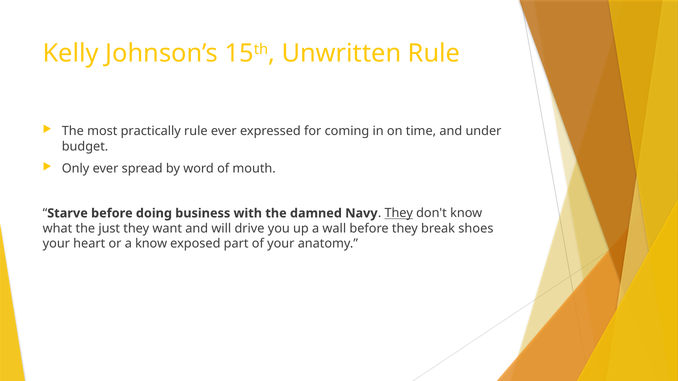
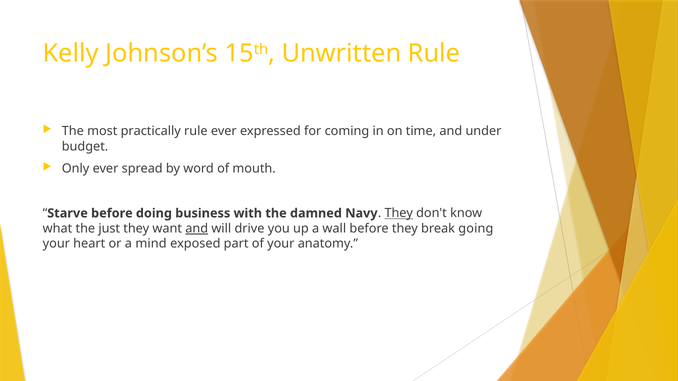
and at (197, 229) underline: none -> present
shoes: shoes -> going
a know: know -> mind
